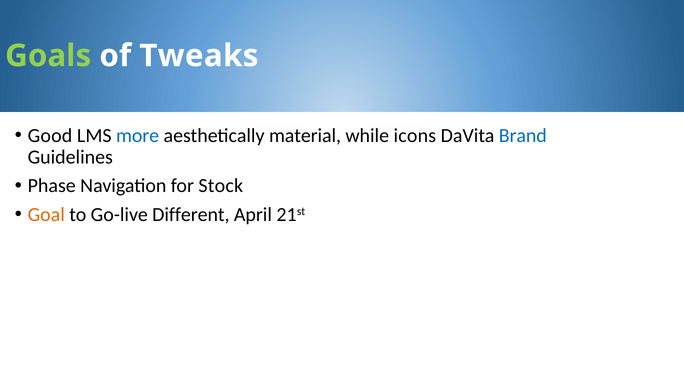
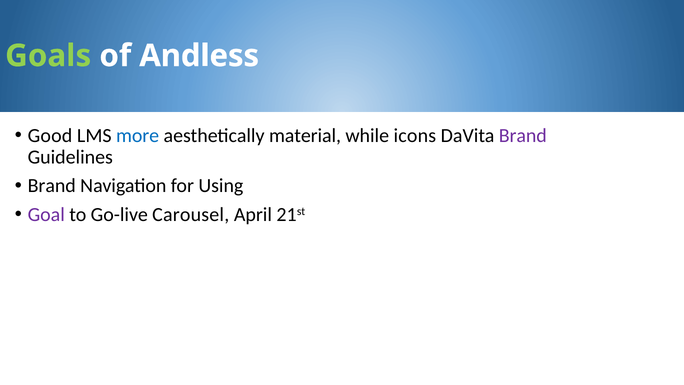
Tweaks: Tweaks -> Andless
Brand at (523, 135) colour: blue -> purple
Phase at (52, 186): Phase -> Brand
Stock: Stock -> Using
Goal colour: orange -> purple
Different: Different -> Carousel
